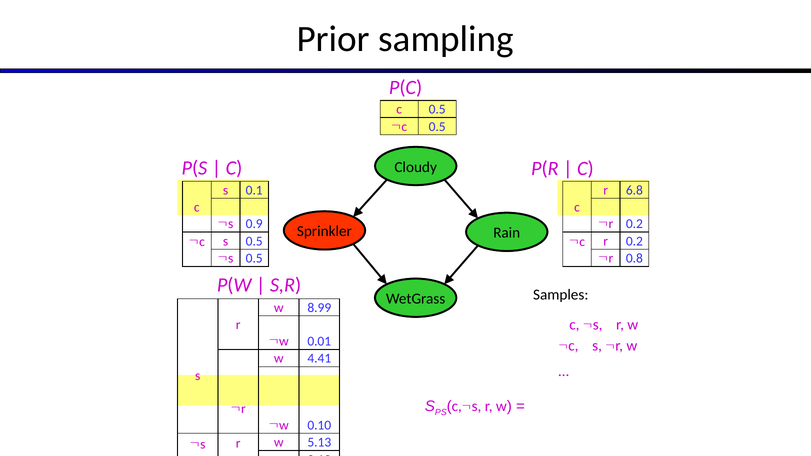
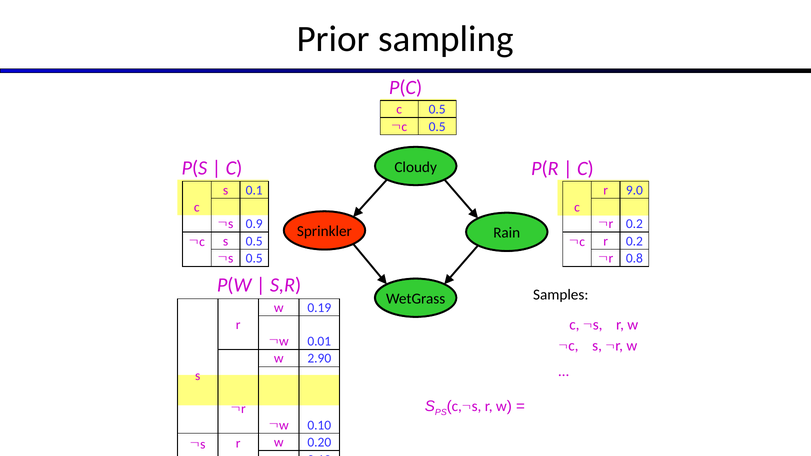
6.8: 6.8 -> 9.0
8.99: 8.99 -> 0.19
4.41: 4.41 -> 2.90
5.13: 5.13 -> 0.20
